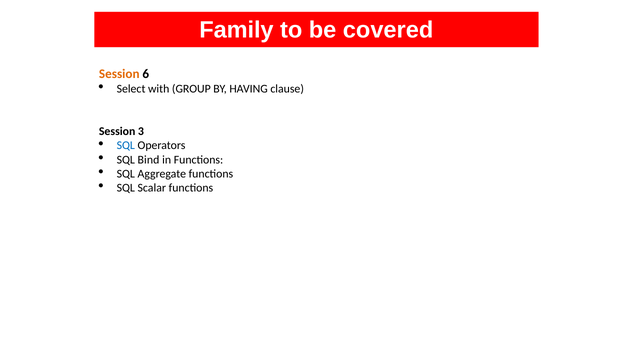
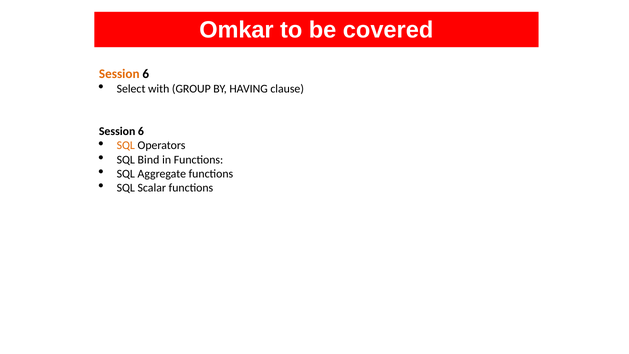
Family: Family -> Omkar
3 at (141, 131): 3 -> 6
SQL at (126, 145) colour: blue -> orange
